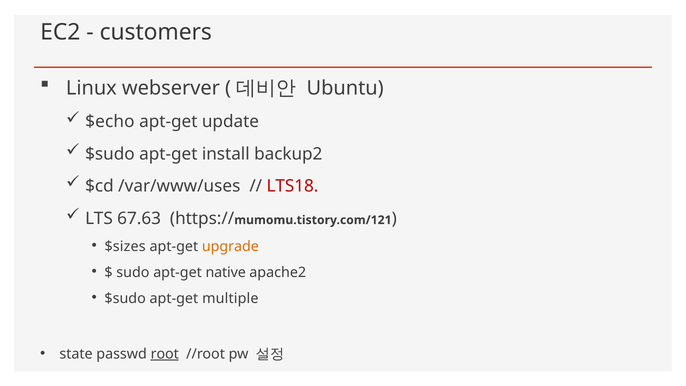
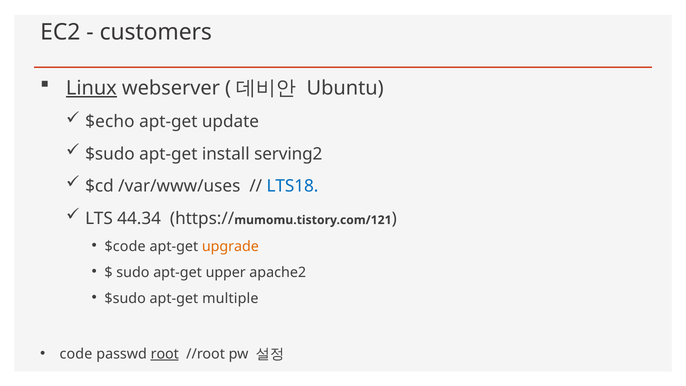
Linux underline: none -> present
backup2: backup2 -> serving2
LTS18 colour: red -> blue
67.63: 67.63 -> 44.34
$sizes: $sizes -> $code
native: native -> upper
state: state -> code
